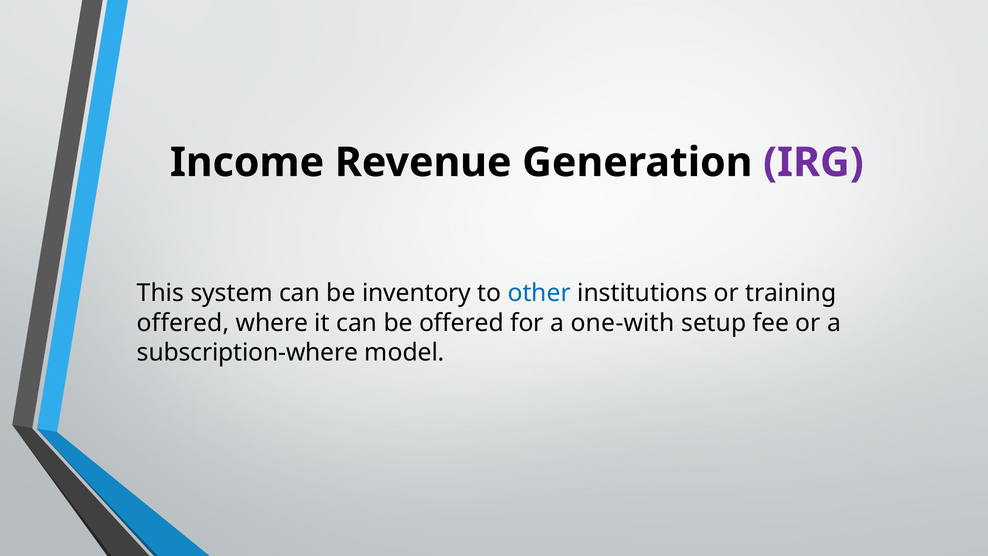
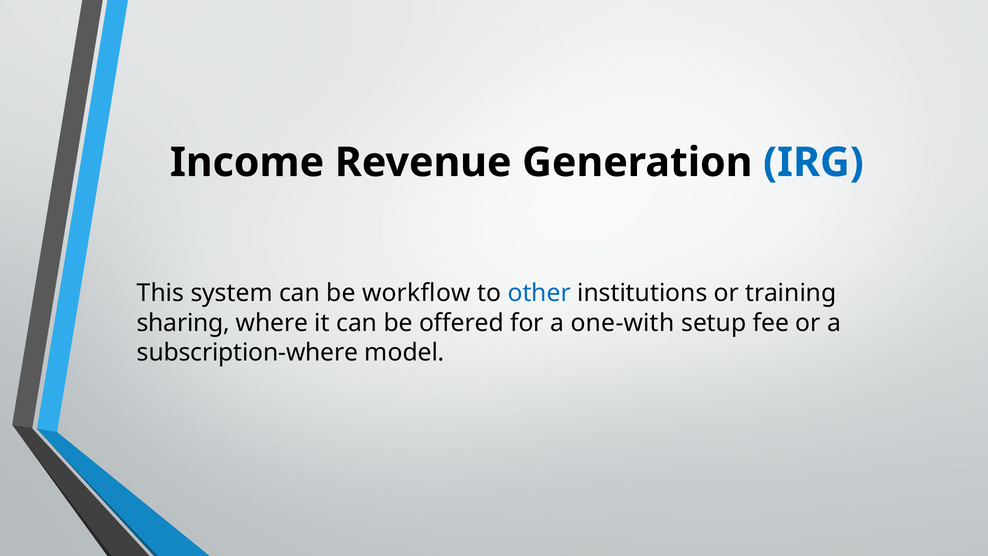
IRG colour: purple -> blue
inventory: inventory -> workflow
offered at (183, 323): offered -> sharing
